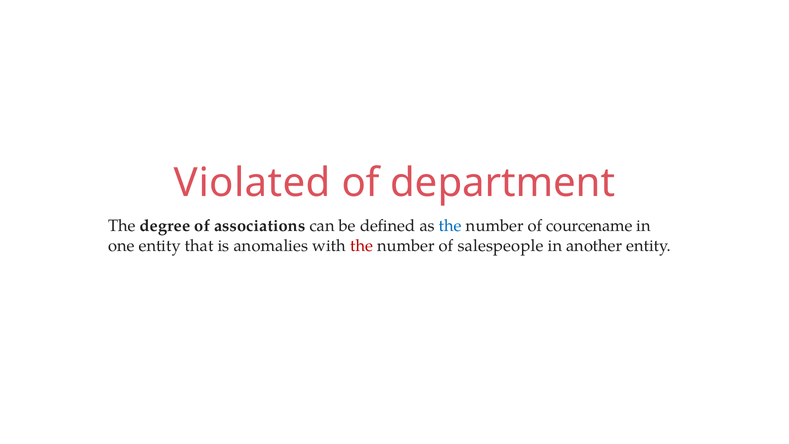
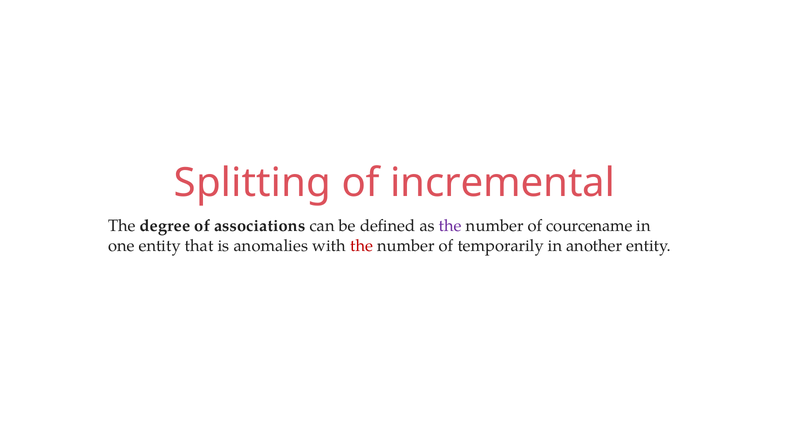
Violated: Violated -> Splitting
department: department -> incremental
the at (450, 226) colour: blue -> purple
salespeople: salespeople -> temporarily
